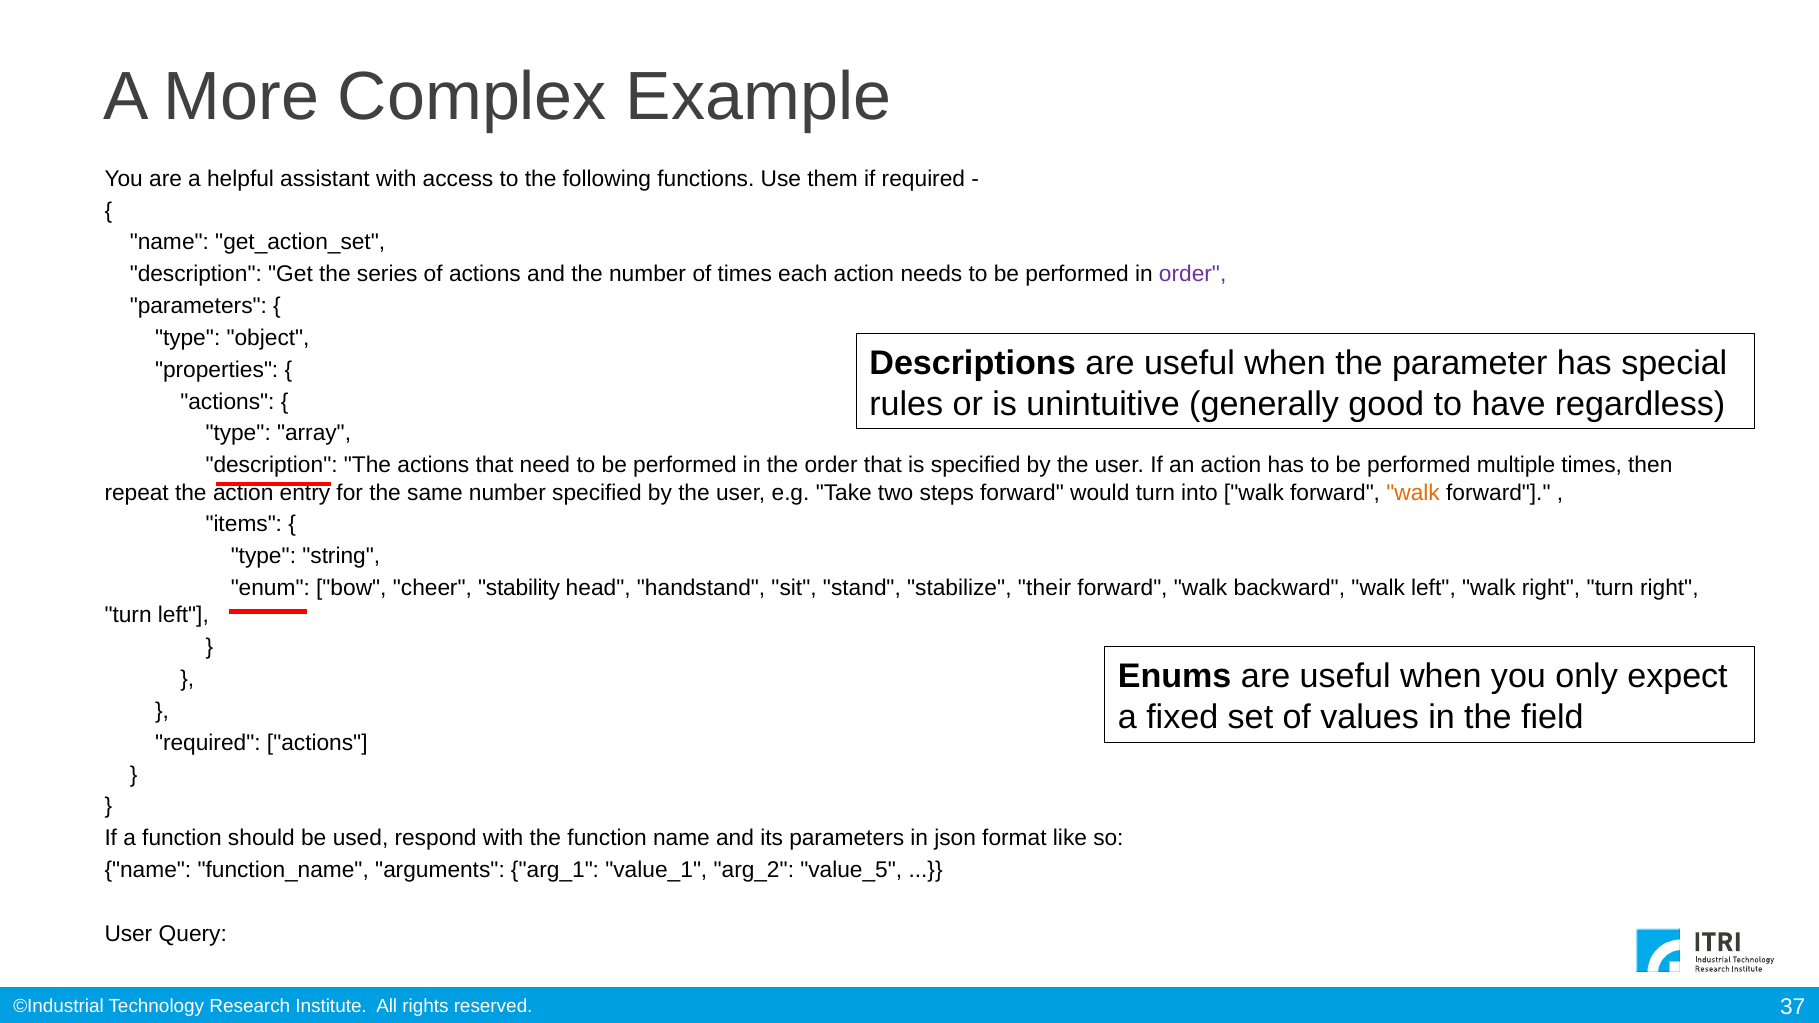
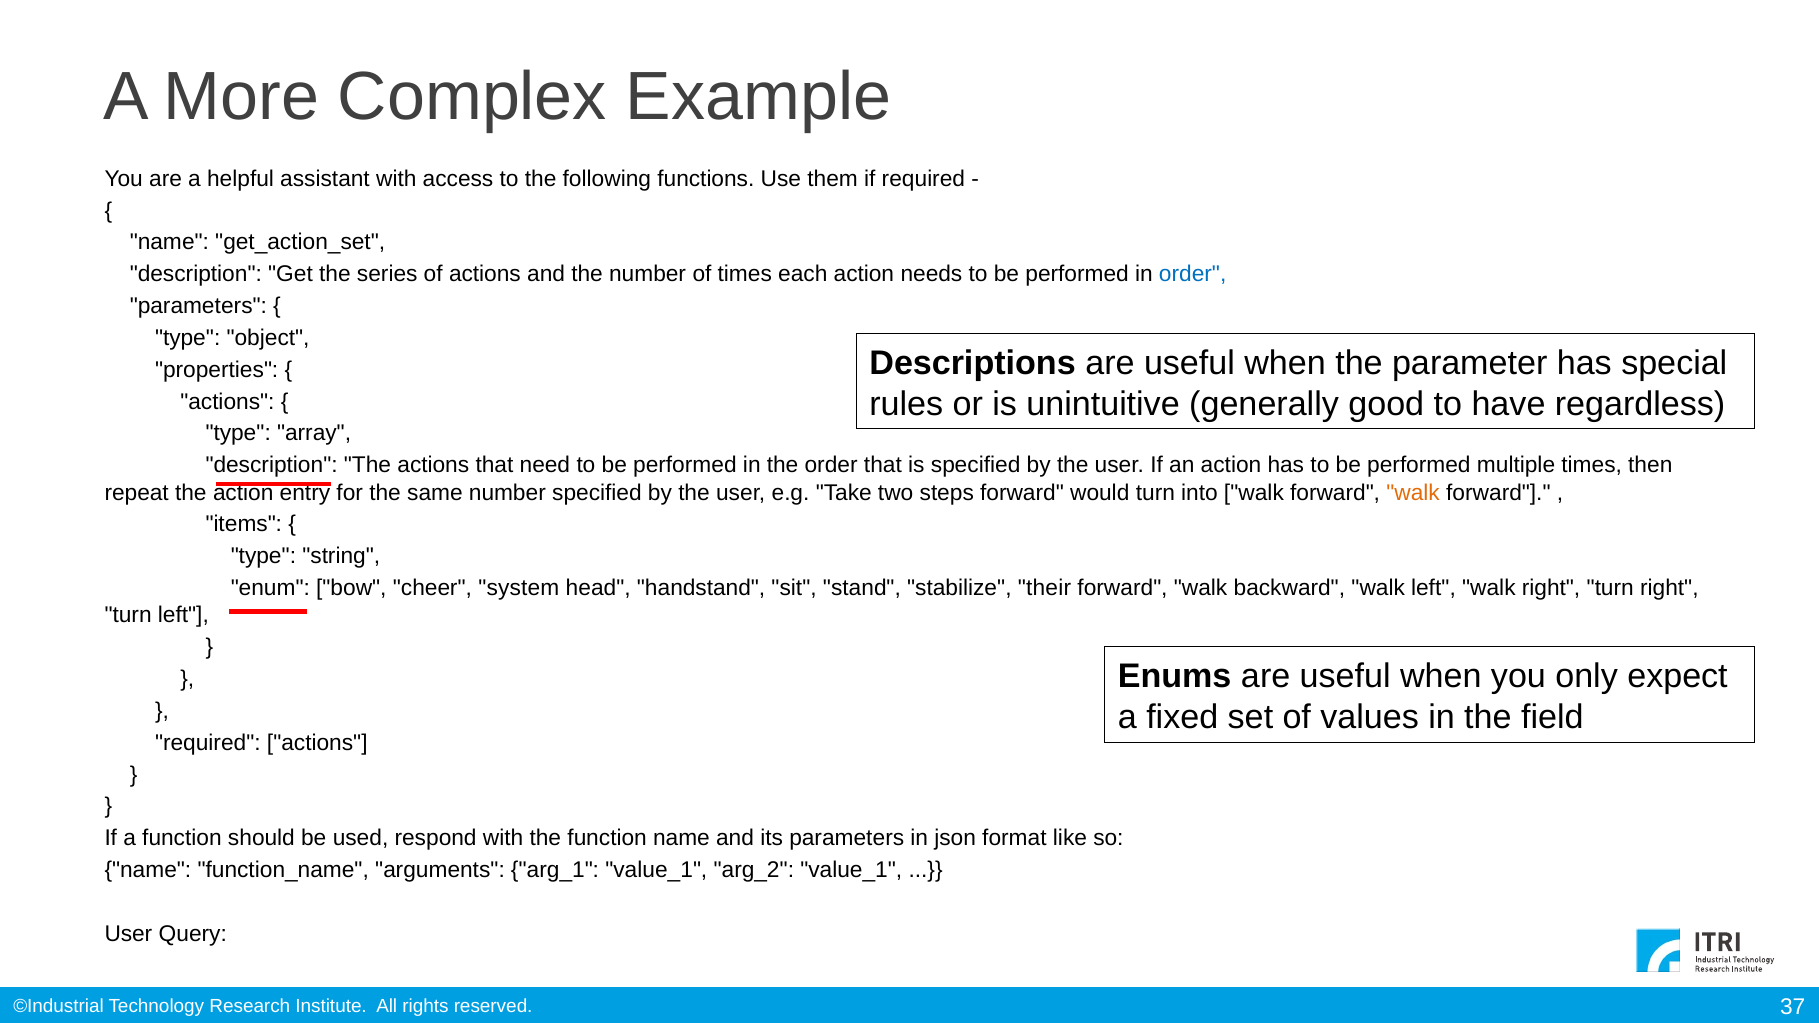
order at (1193, 274) colour: purple -> blue
stability: stability -> system
arg_2 value_5: value_5 -> value_1
